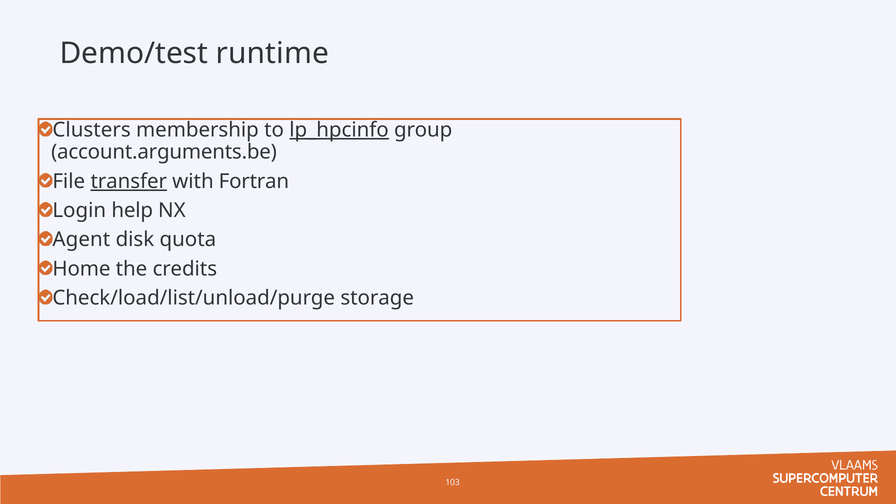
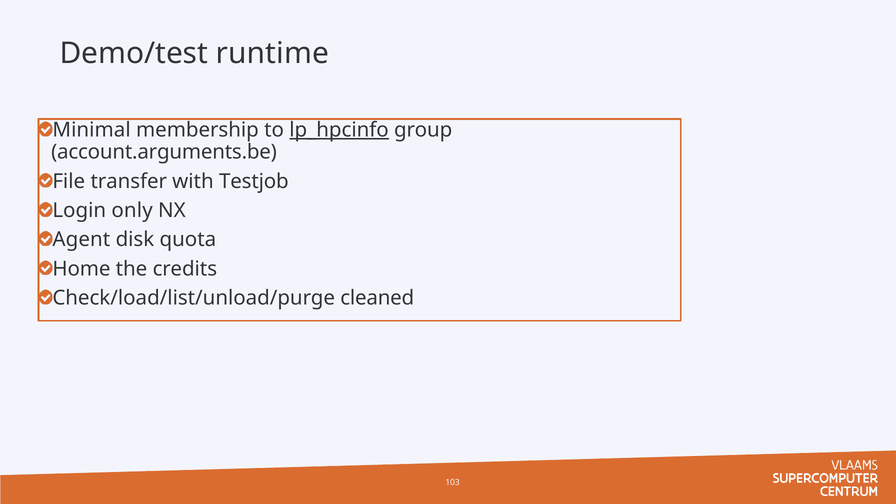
Clusters: Clusters -> Minimal
transfer underline: present -> none
Fortran: Fortran -> Testjob
help: help -> only
storage: storage -> cleaned
